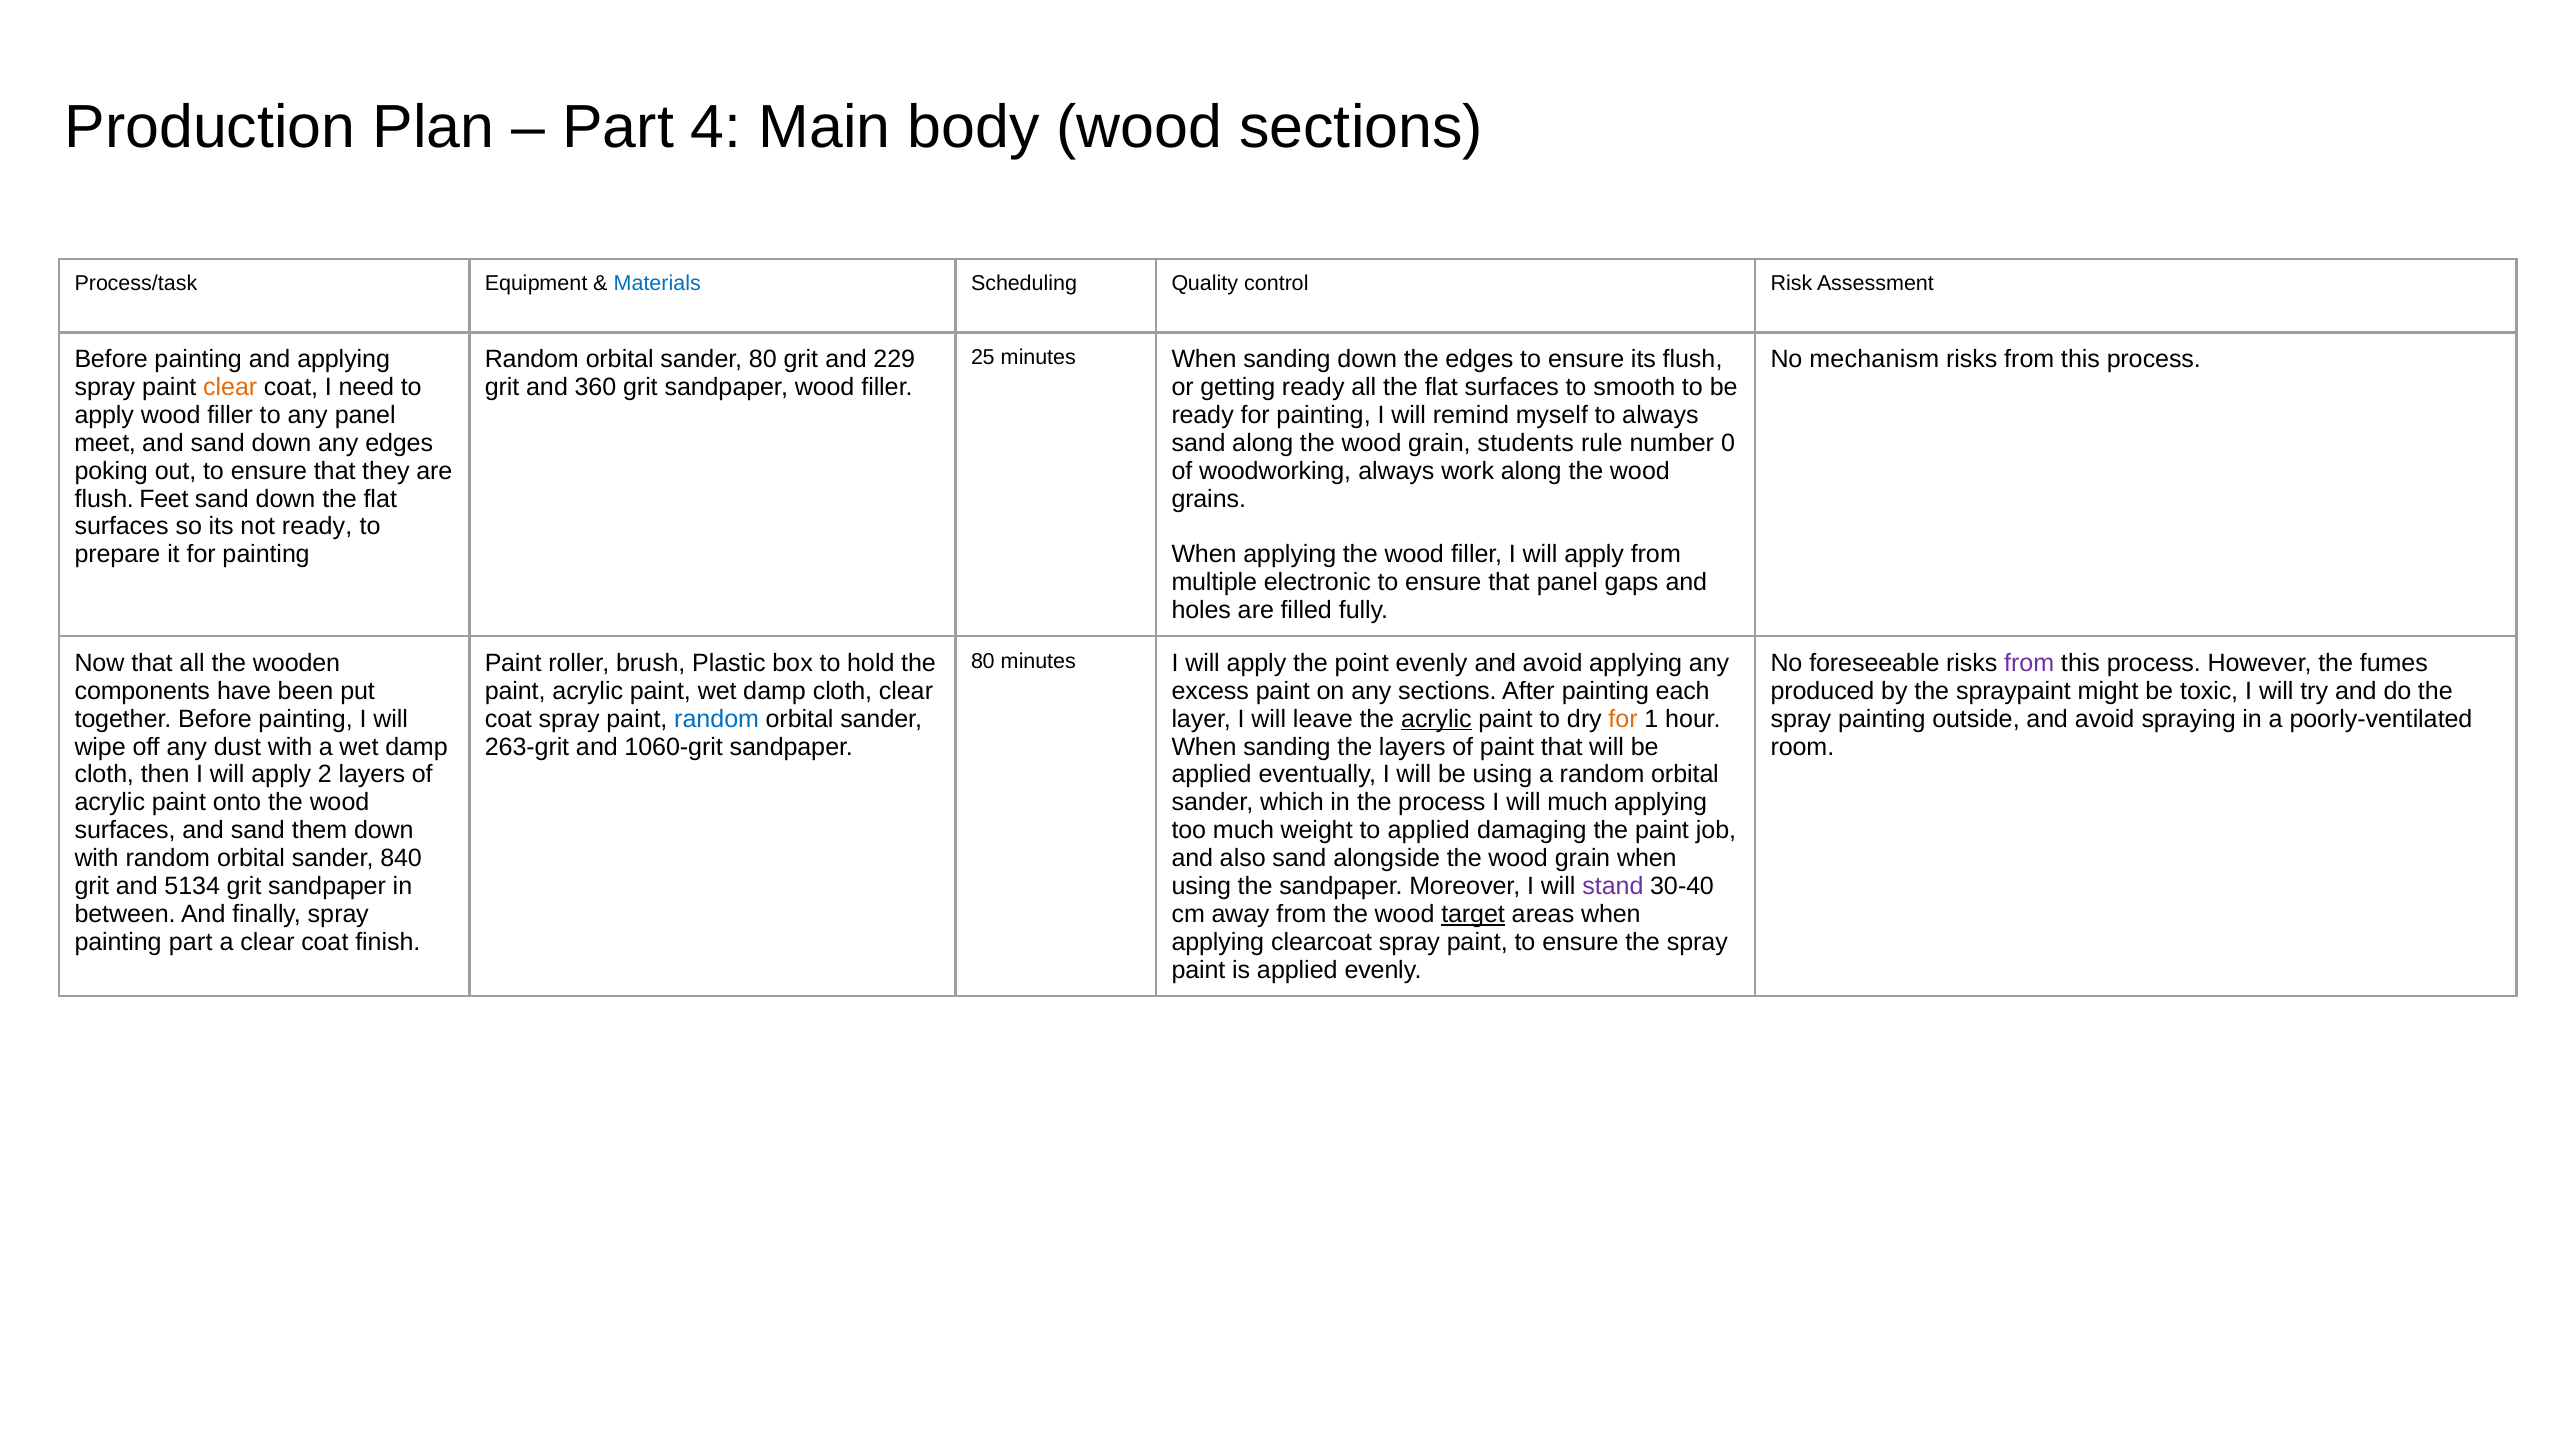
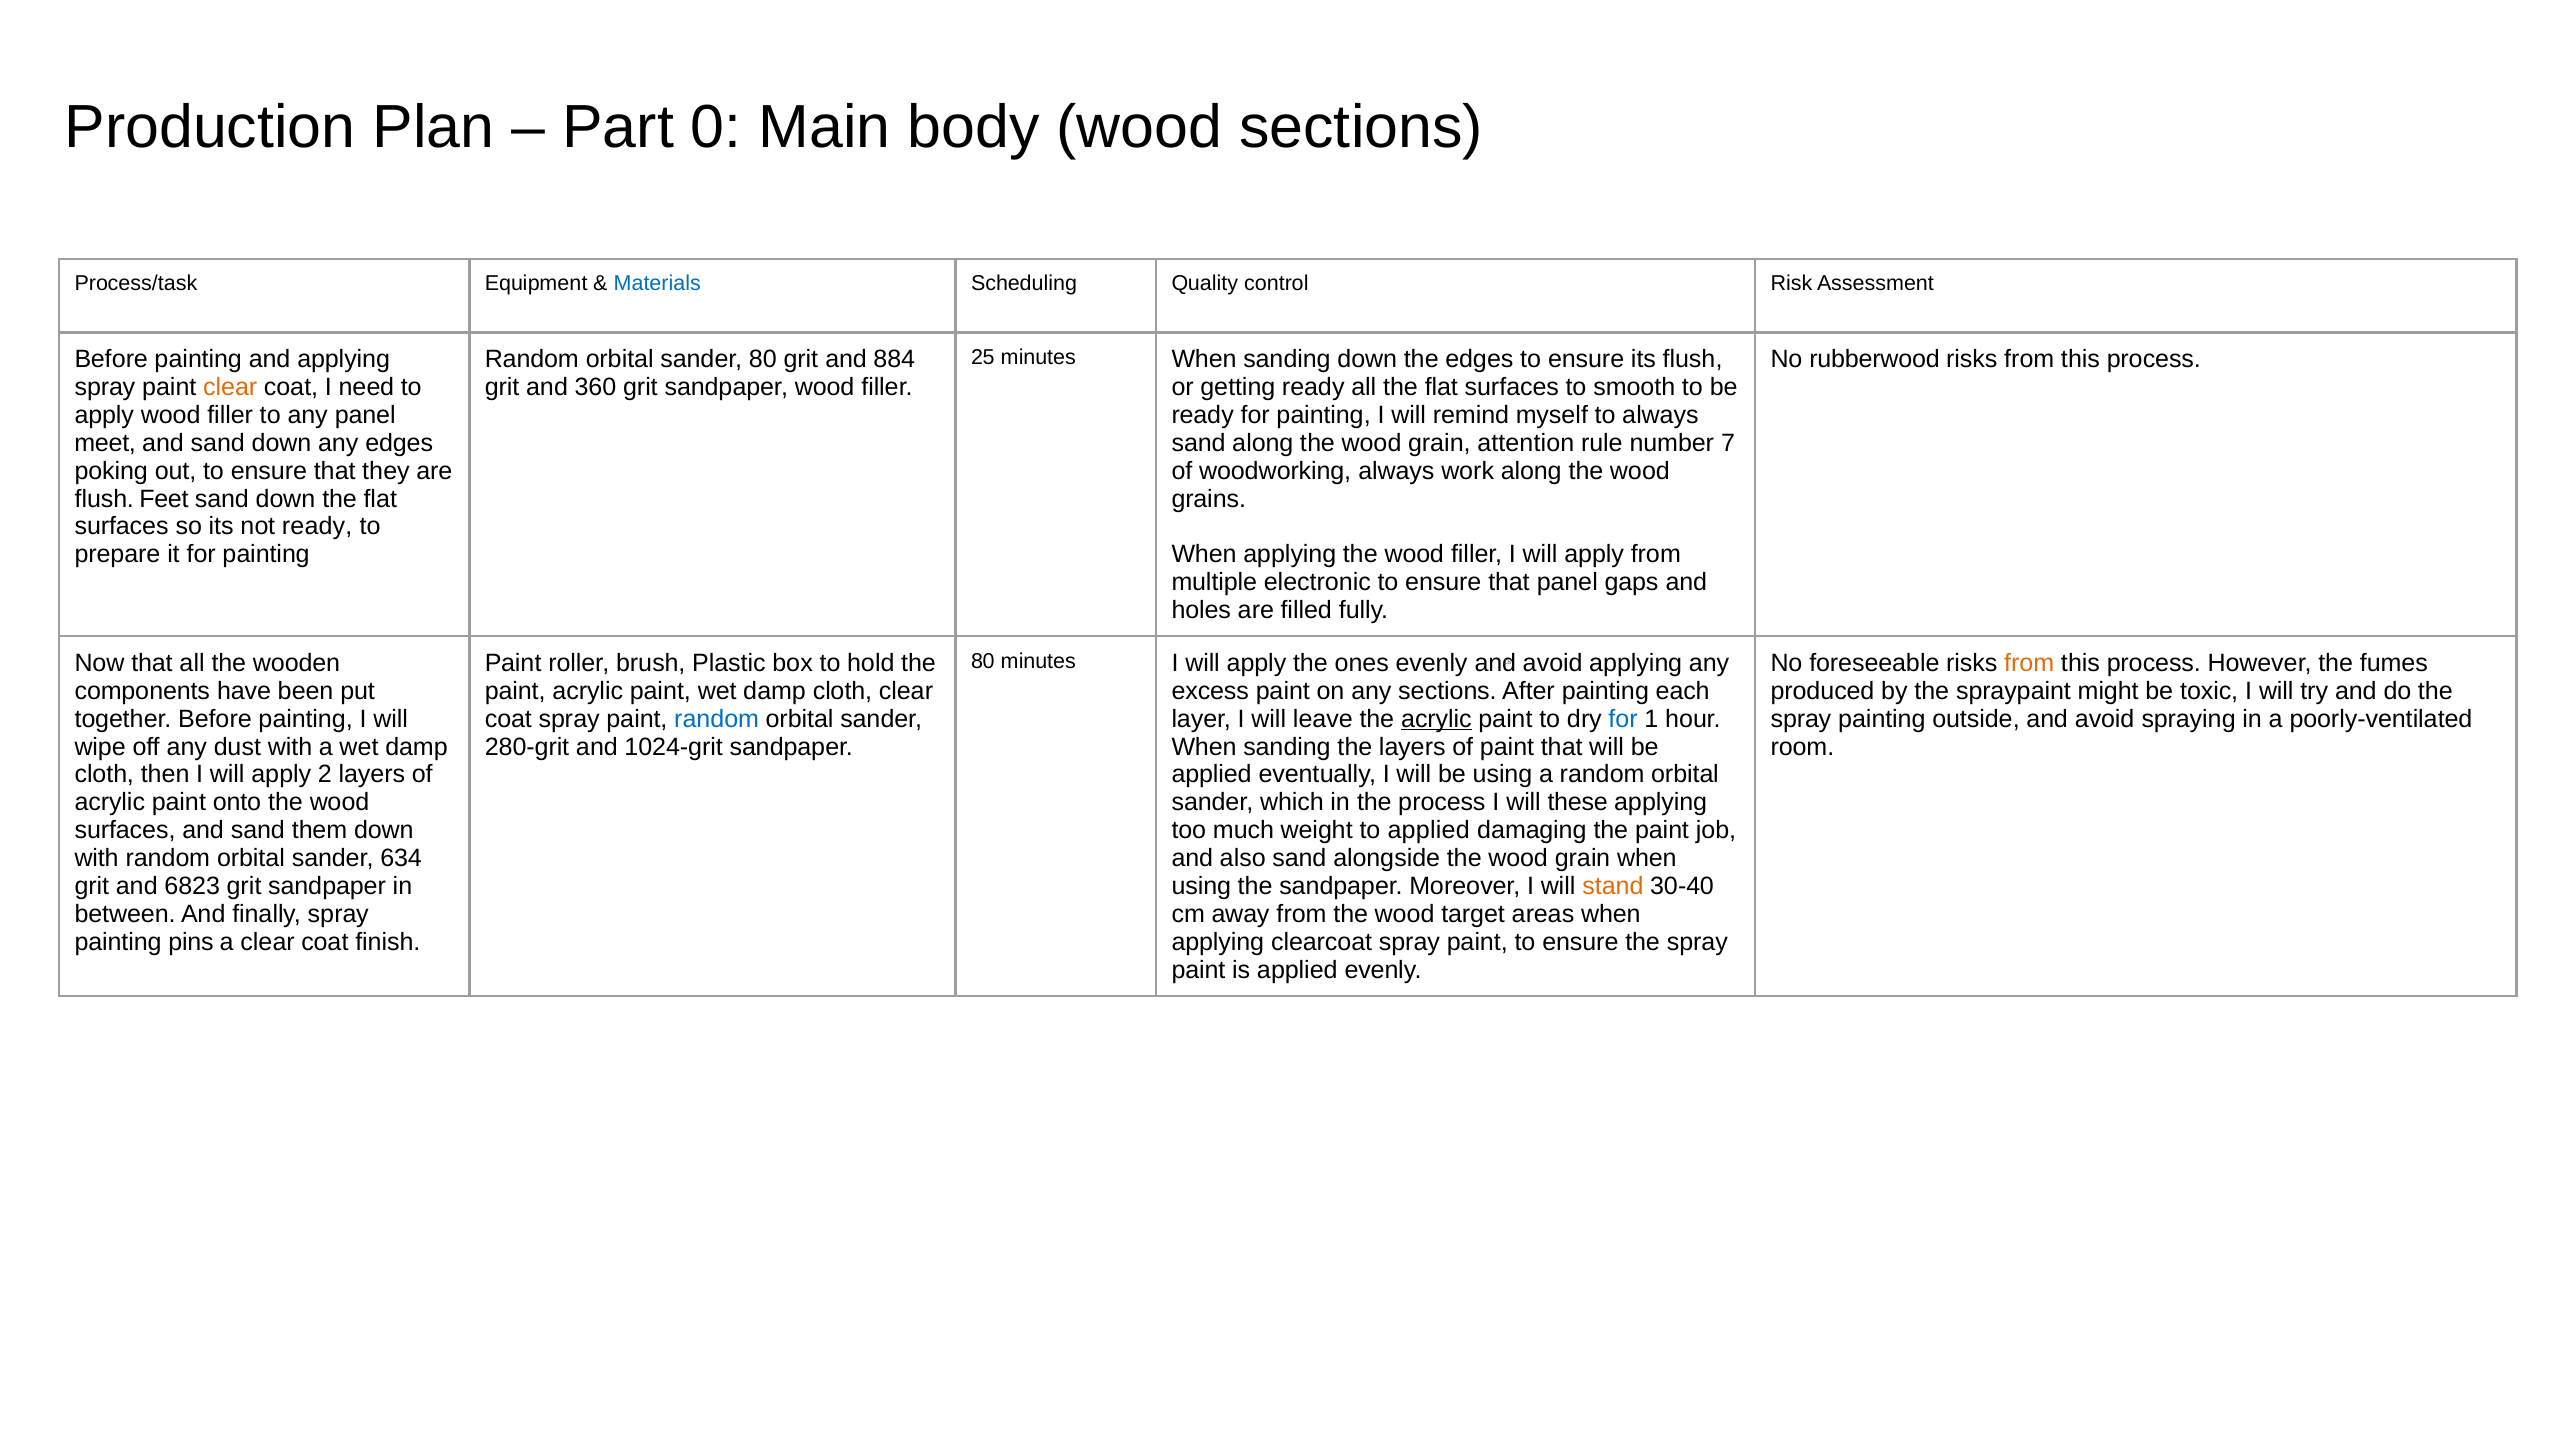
4: 4 -> 0
229: 229 -> 884
mechanism: mechanism -> rubberwood
students: students -> attention
0: 0 -> 7
point: point -> ones
from at (2029, 663) colour: purple -> orange
for at (1623, 719) colour: orange -> blue
263-grit: 263-grit -> 280-grit
1060-grit: 1060-grit -> 1024-grit
will much: much -> these
840: 840 -> 634
5134: 5134 -> 6823
stand colour: purple -> orange
target underline: present -> none
painting part: part -> pins
